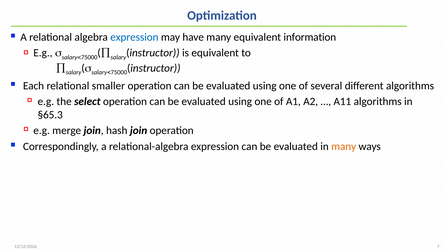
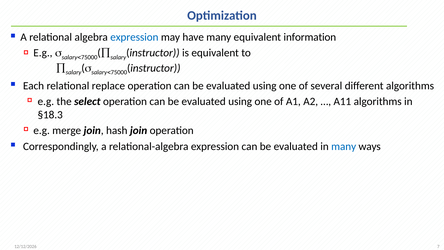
smaller: smaller -> replace
§65.3: §65.3 -> §18.3
many at (344, 146) colour: orange -> blue
